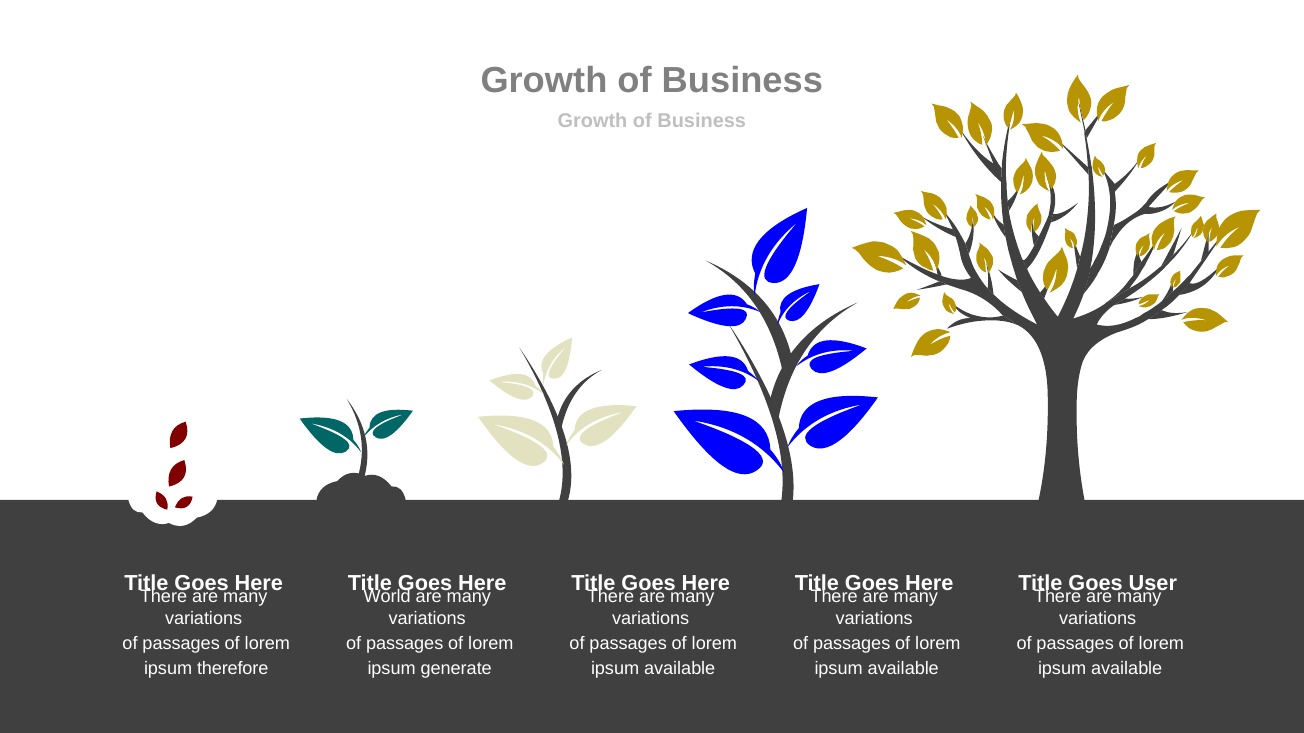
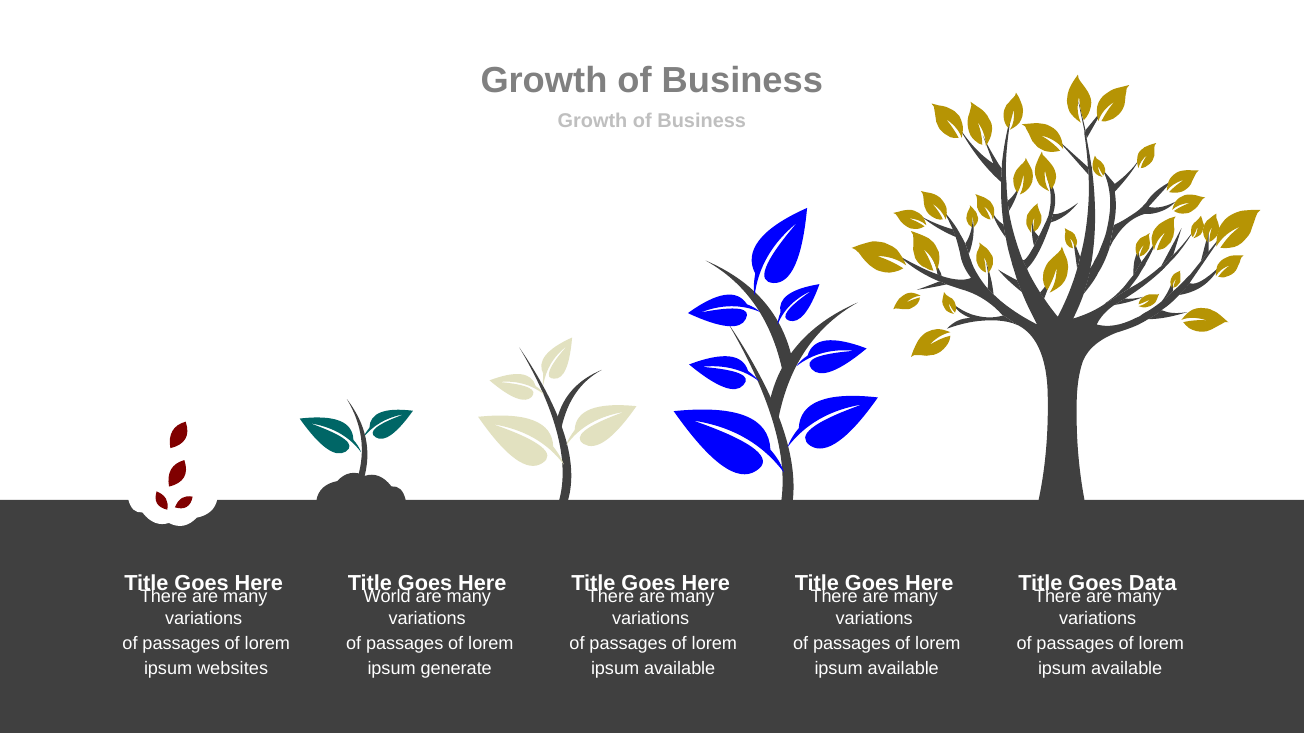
User: User -> Data
therefore: therefore -> websites
